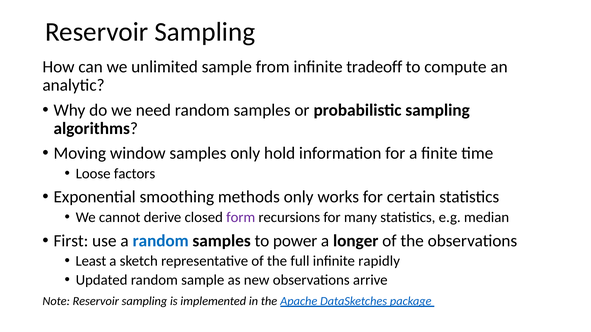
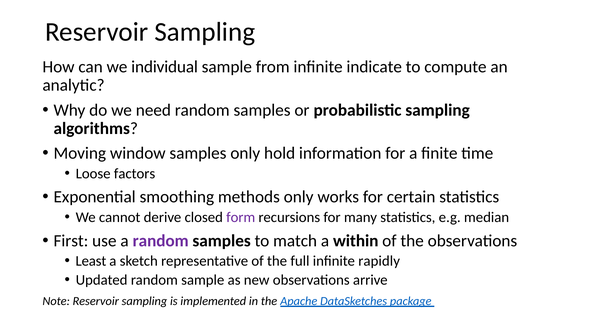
unlimited: unlimited -> individual
tradeoff: tradeoff -> indicate
random at (161, 241) colour: blue -> purple
power: power -> match
longer: longer -> within
